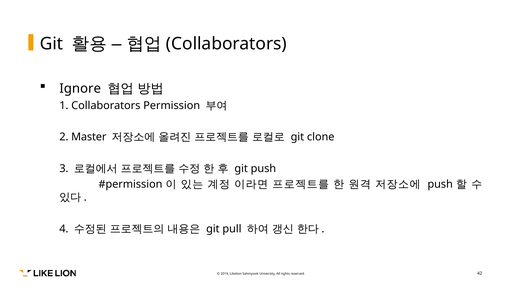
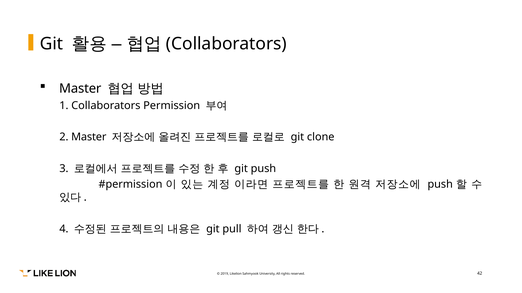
Ignore at (80, 89): Ignore -> Master
